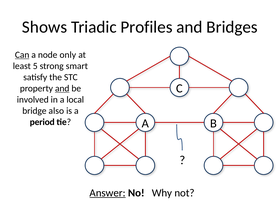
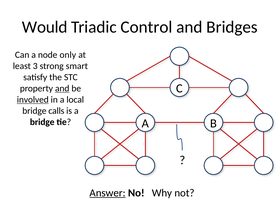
Shows: Shows -> Would
Profiles: Profiles -> Control
Can underline: present -> none
5: 5 -> 3
involved underline: none -> present
also: also -> calls
period at (42, 122): period -> bridge
